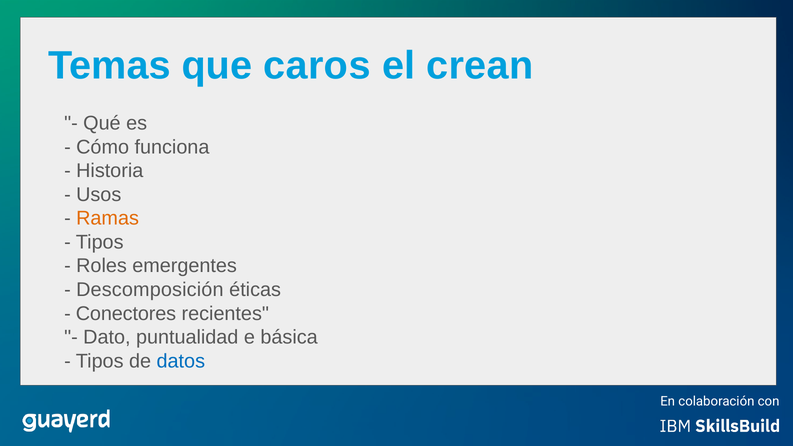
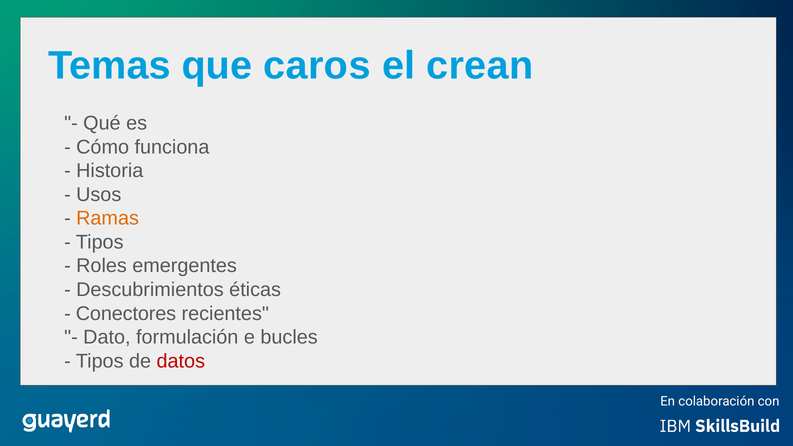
Descomposición at (150, 290): Descomposición -> Descubrimientos
puntualidad: puntualidad -> formulación
e básica: básica -> bucles
datos at (181, 361) colour: blue -> red
